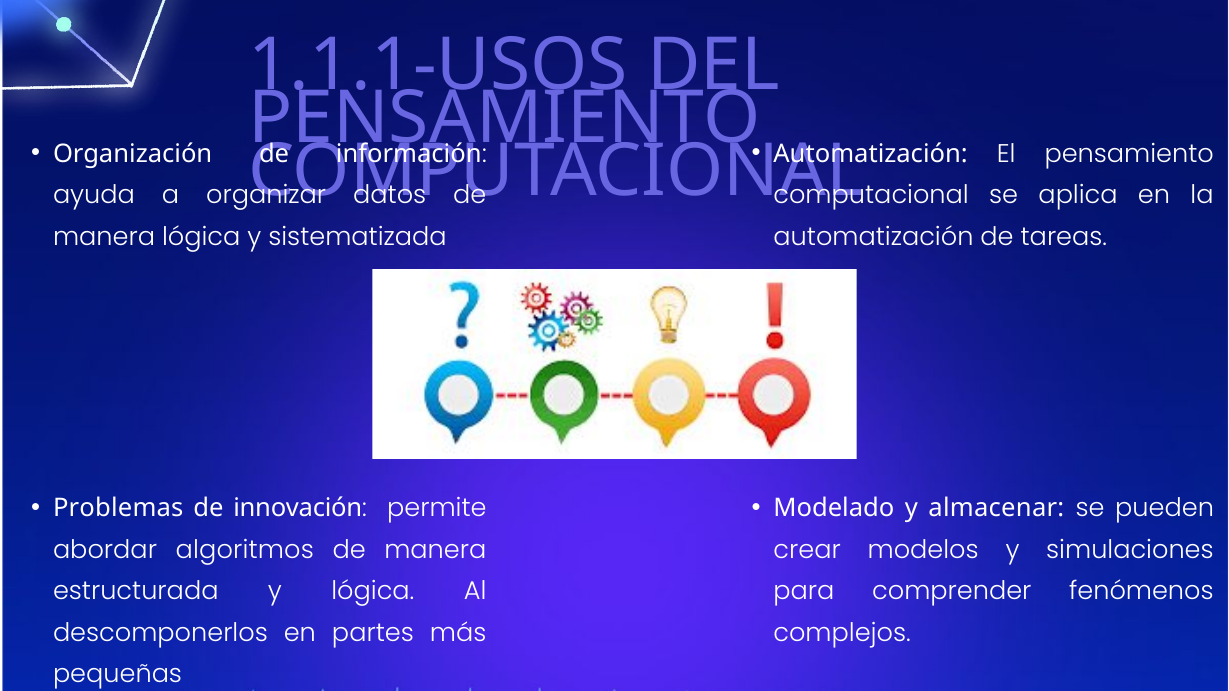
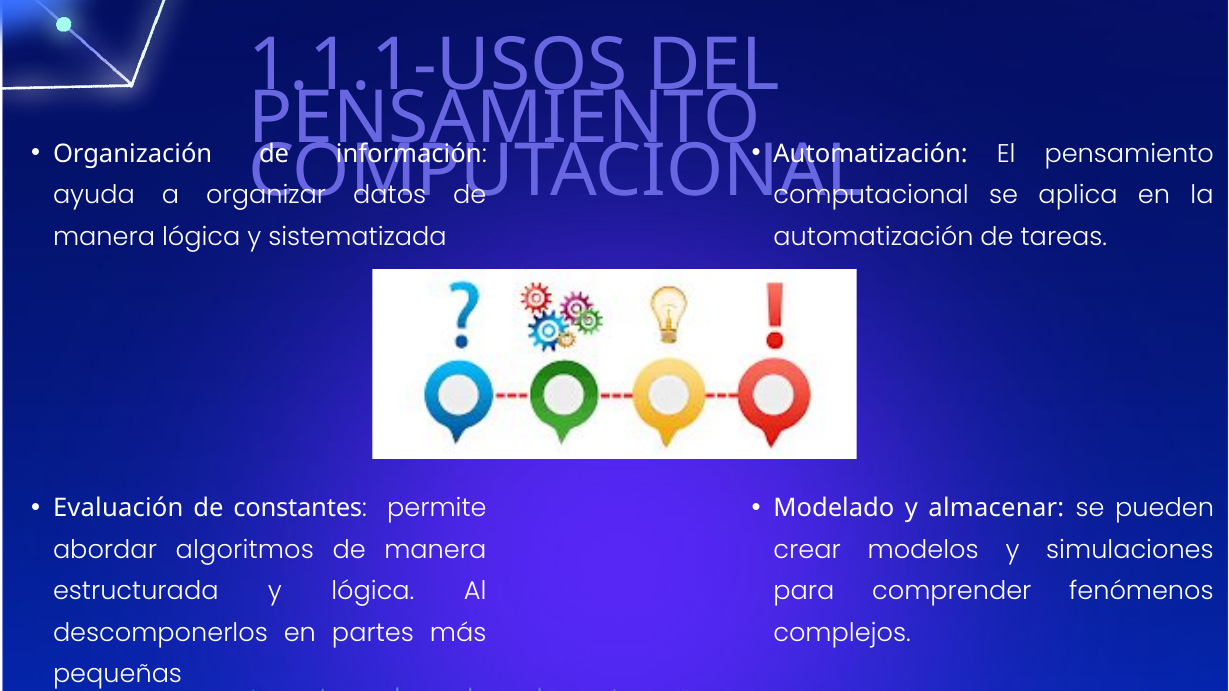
Problemas: Problemas -> Evaluación
innovación: innovación -> constantes
